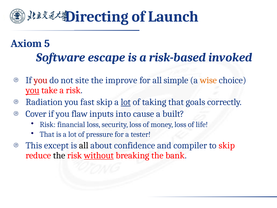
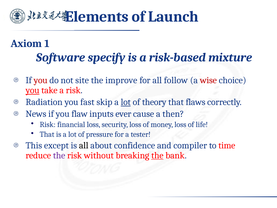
Directing: Directing -> Elements
5: 5 -> 1
escape: escape -> specify
invoked: invoked -> mixture
simple: simple -> follow
wise colour: orange -> red
taking: taking -> theory
goals: goals -> flaws
Cover: Cover -> News
into: into -> ever
built: built -> then
to skip: skip -> time
the at (59, 155) colour: black -> purple
without underline: present -> none
the at (157, 155) underline: none -> present
